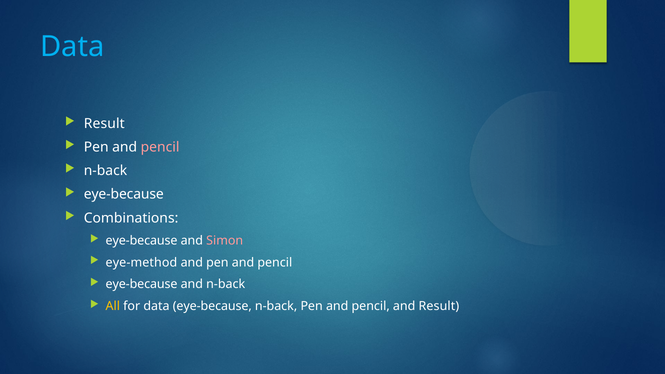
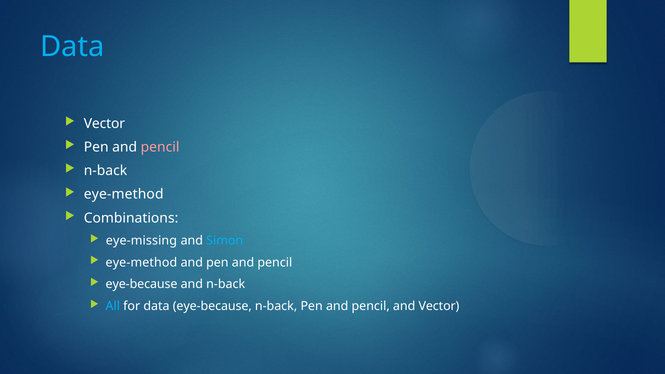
Result at (104, 124): Result -> Vector
eye-because at (124, 194): eye-because -> eye-method
eye-because at (142, 241): eye-because -> eye-missing
Simon colour: pink -> light blue
All colour: yellow -> light blue
and Result: Result -> Vector
